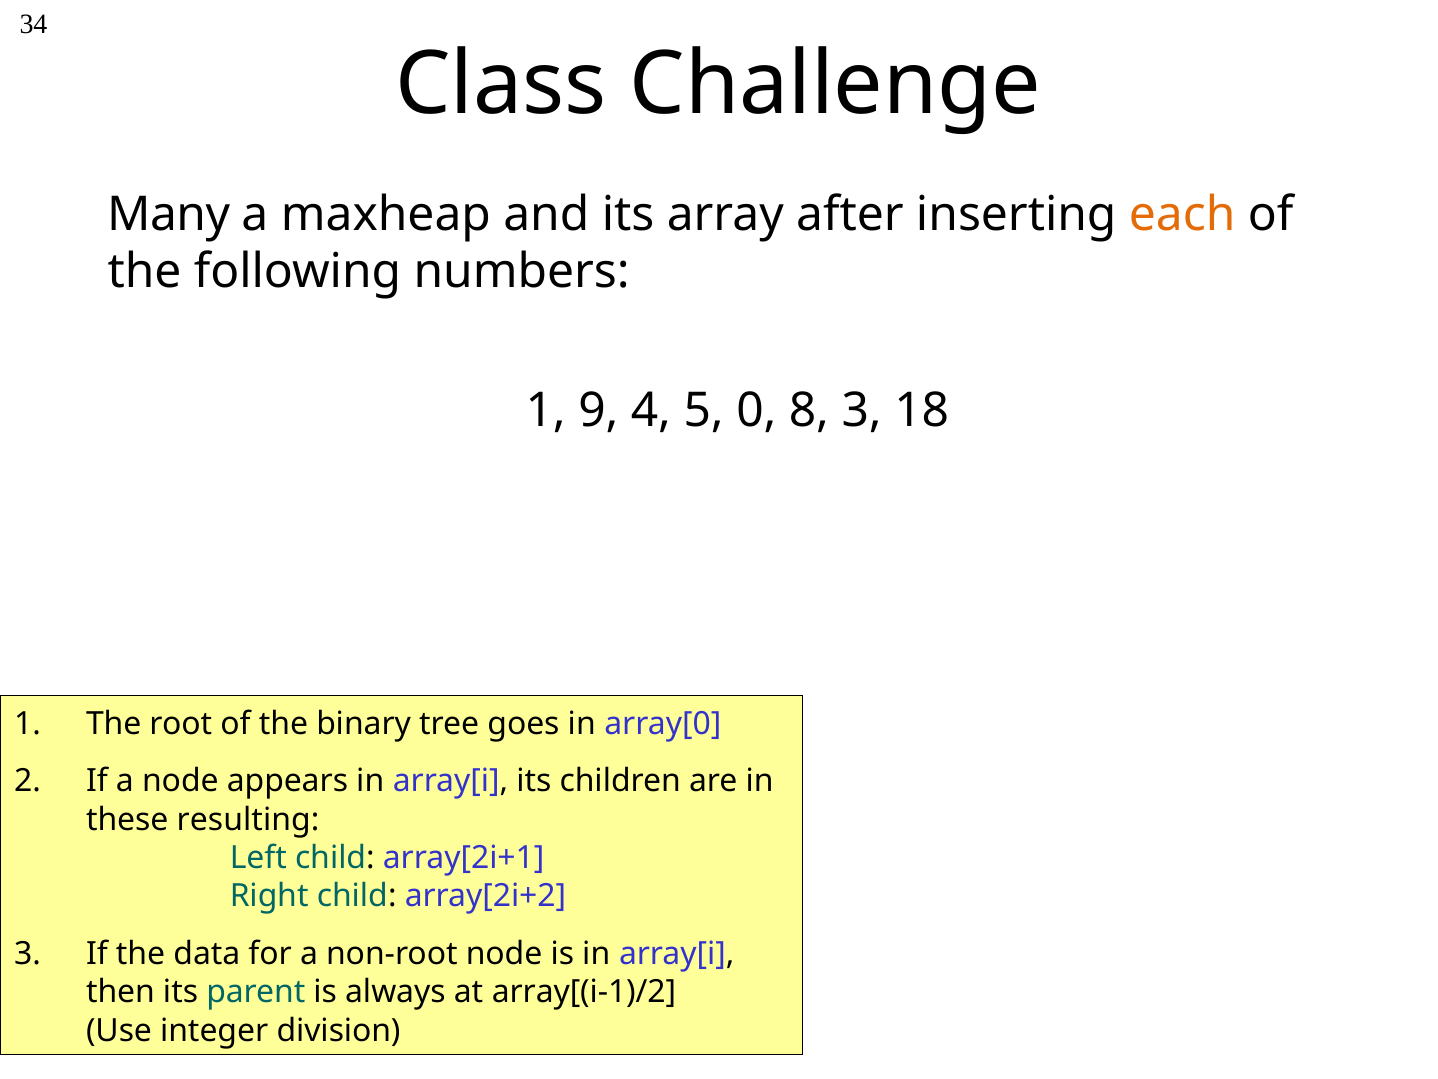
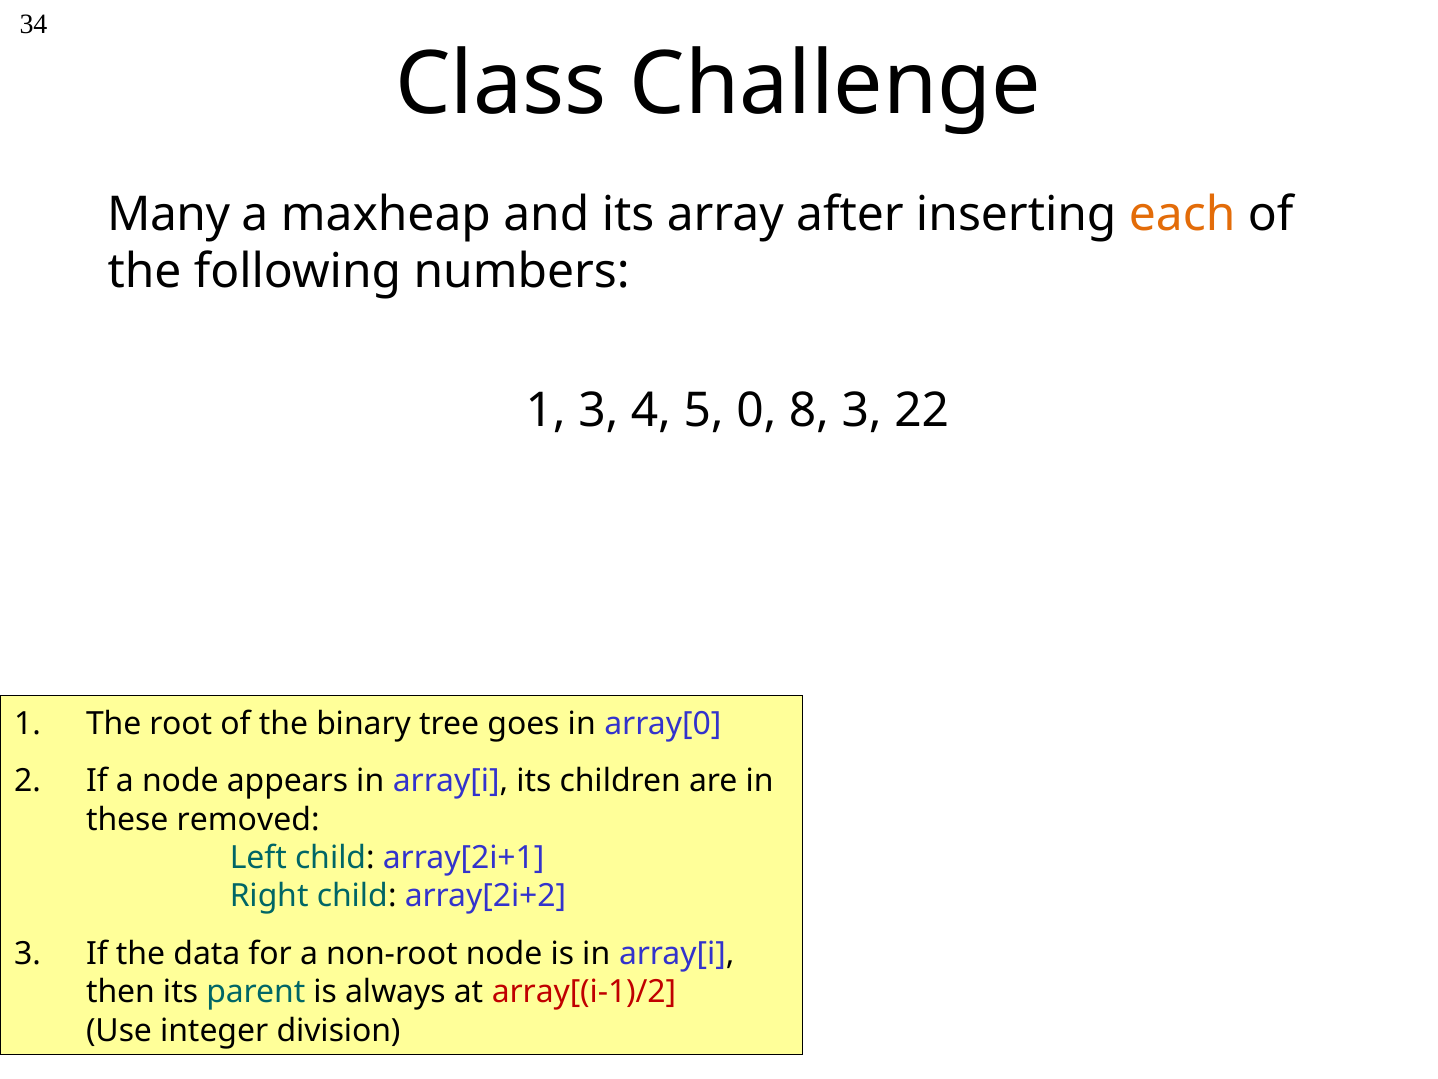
1 9: 9 -> 3
18: 18 -> 22
resulting: resulting -> removed
array[(i-1)/2 colour: black -> red
